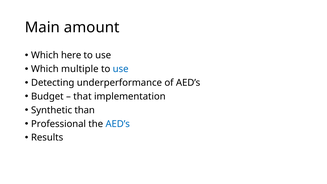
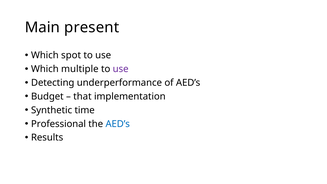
amount: amount -> present
here: here -> spot
use at (121, 69) colour: blue -> purple
than: than -> time
